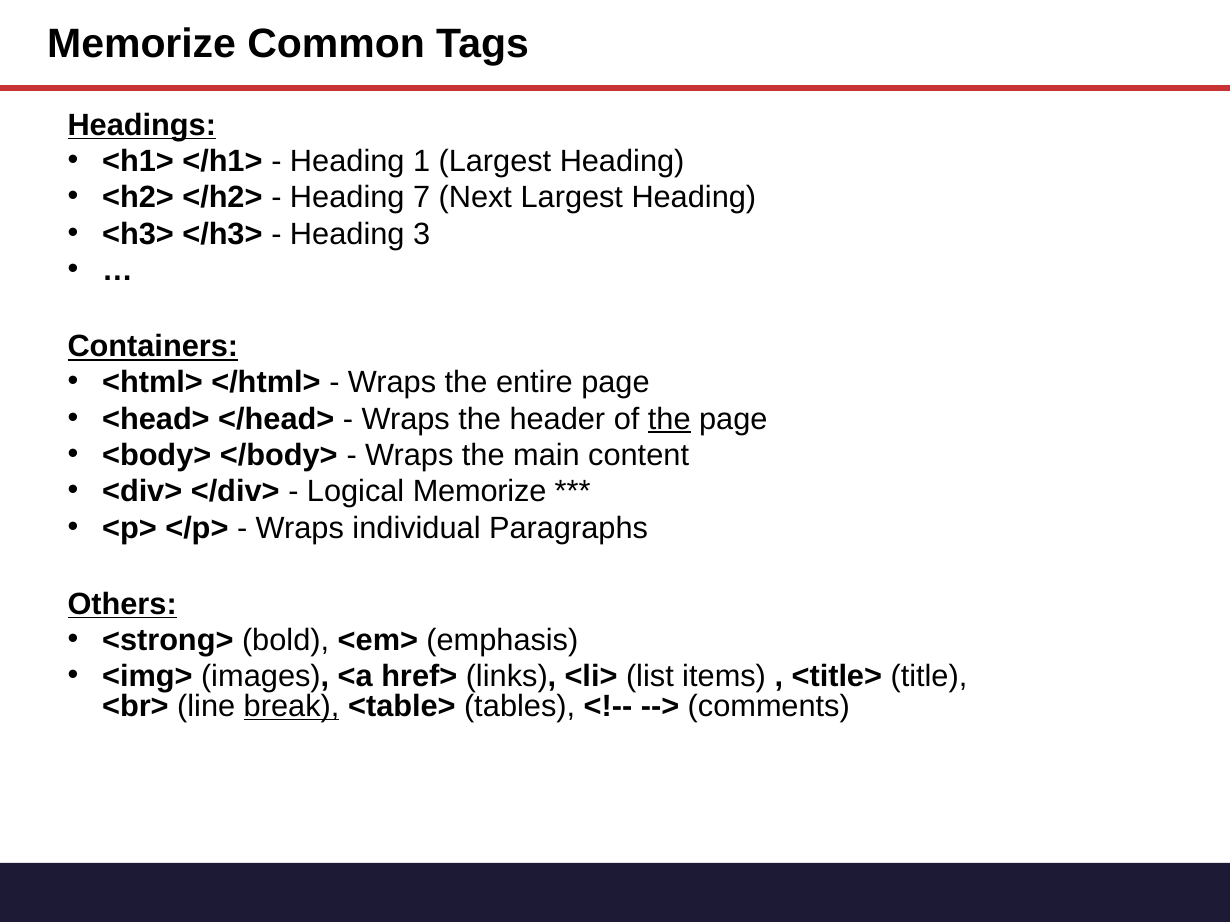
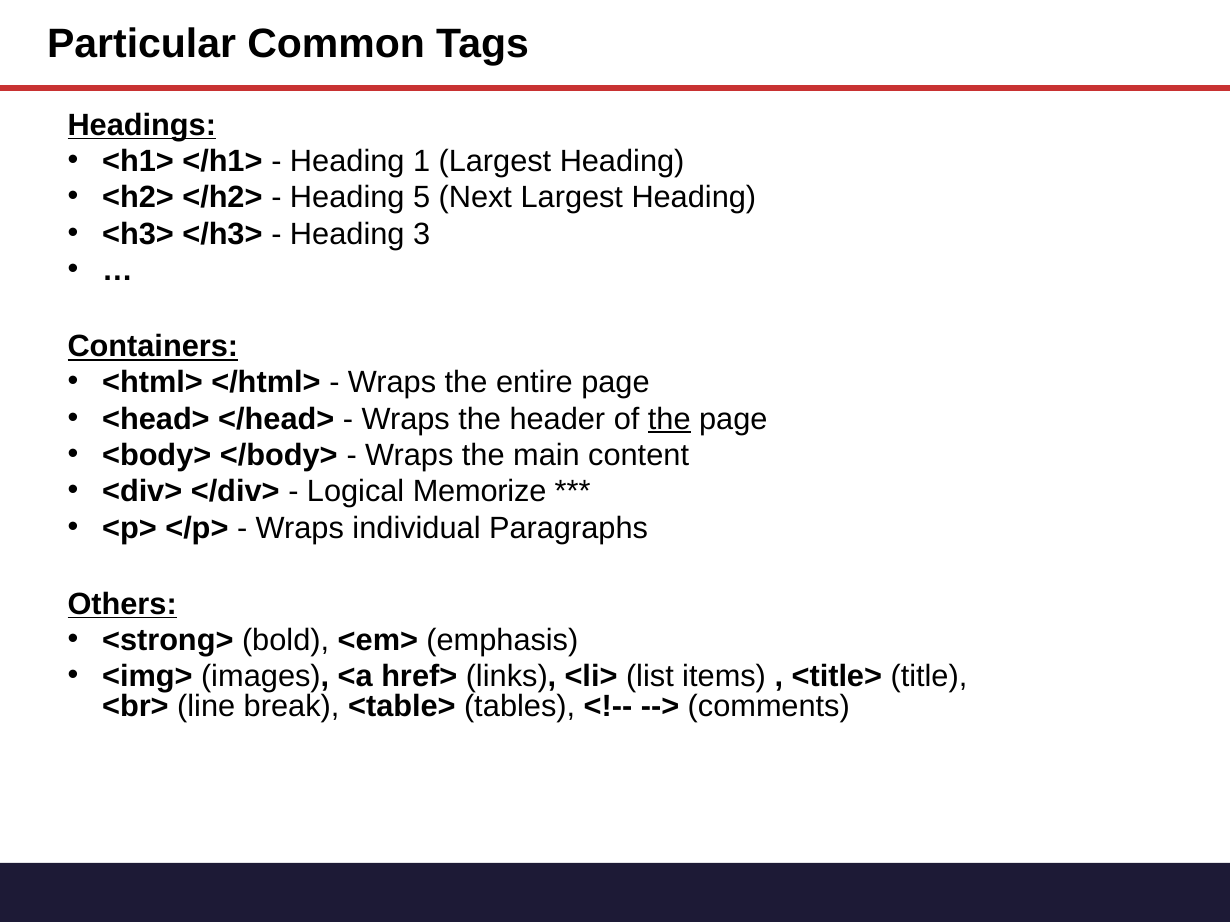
Memorize at (142, 44): Memorize -> Particular
7: 7 -> 5
break underline: present -> none
